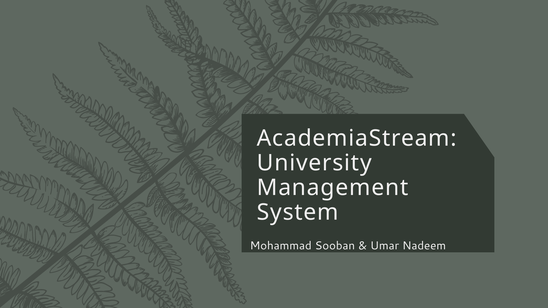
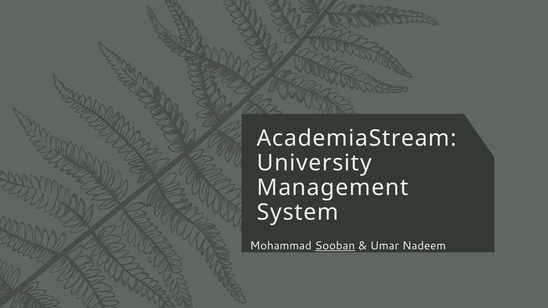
Sooban underline: none -> present
